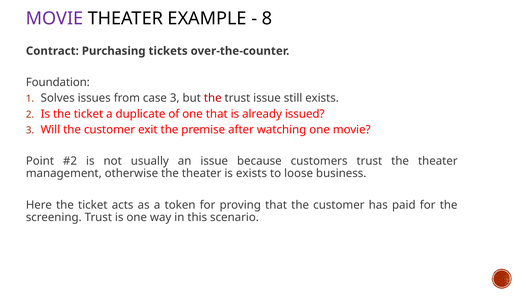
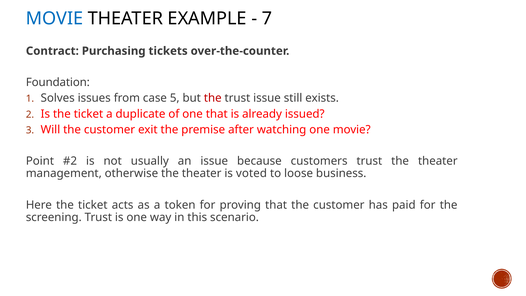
MOVIE at (55, 19) colour: purple -> blue
8: 8 -> 7
case 3: 3 -> 5
is exists: exists -> voted
